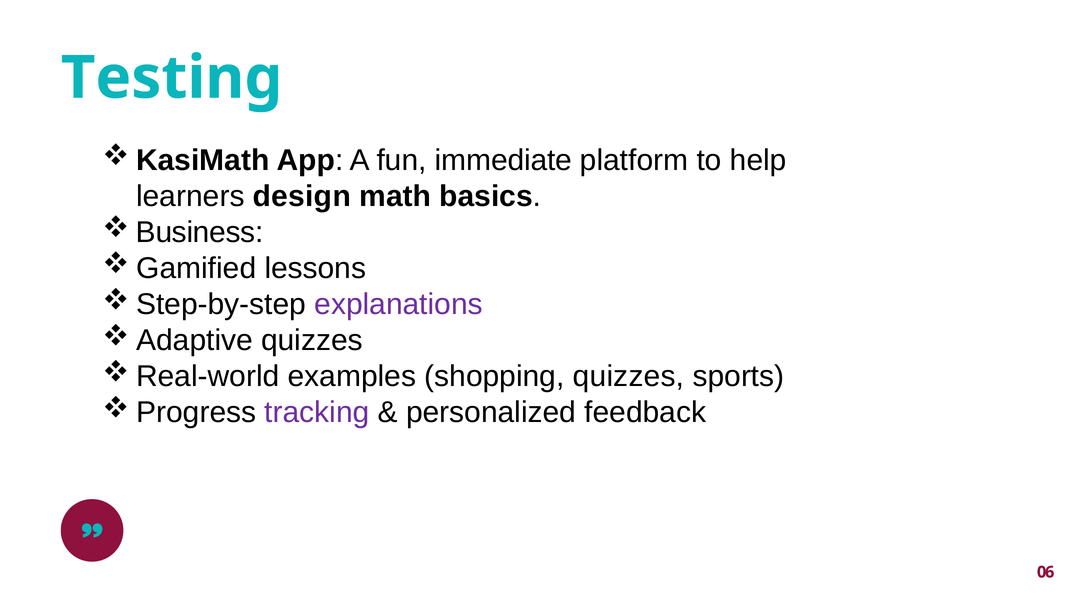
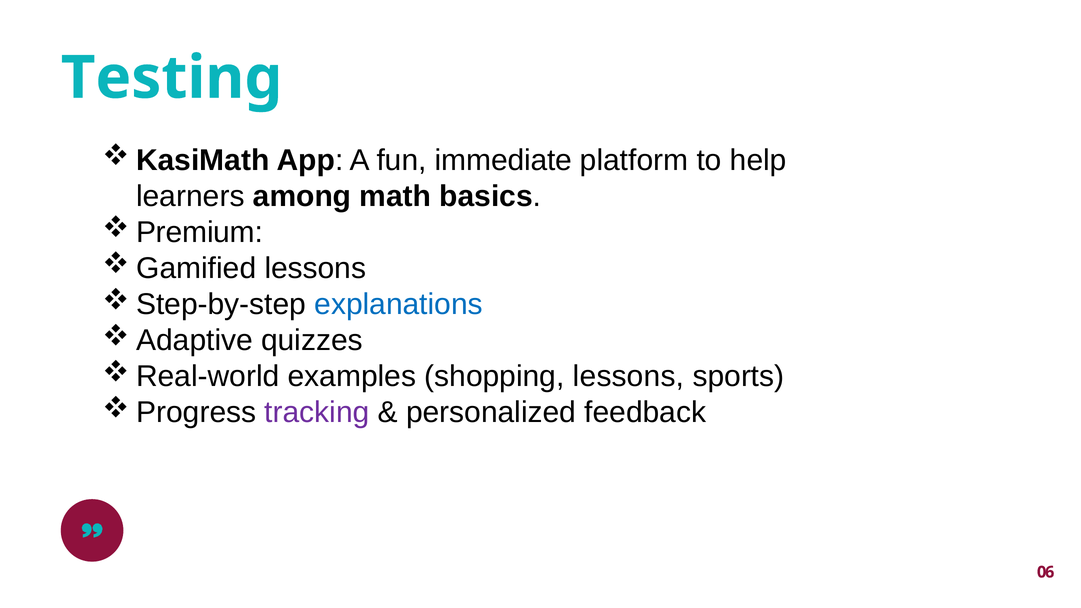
design: design -> among
Business: Business -> Premium
explanations colour: purple -> blue
shopping quizzes: quizzes -> lessons
